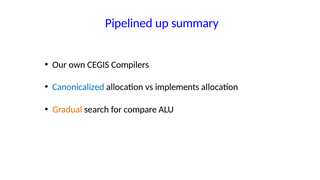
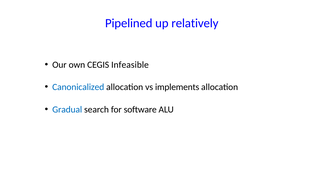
summary: summary -> relatively
Compilers: Compilers -> Infeasible
Gradual colour: orange -> blue
compare: compare -> software
